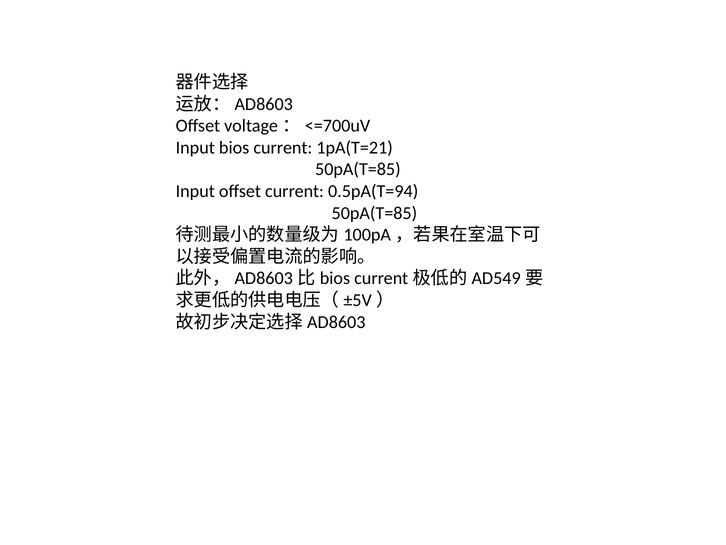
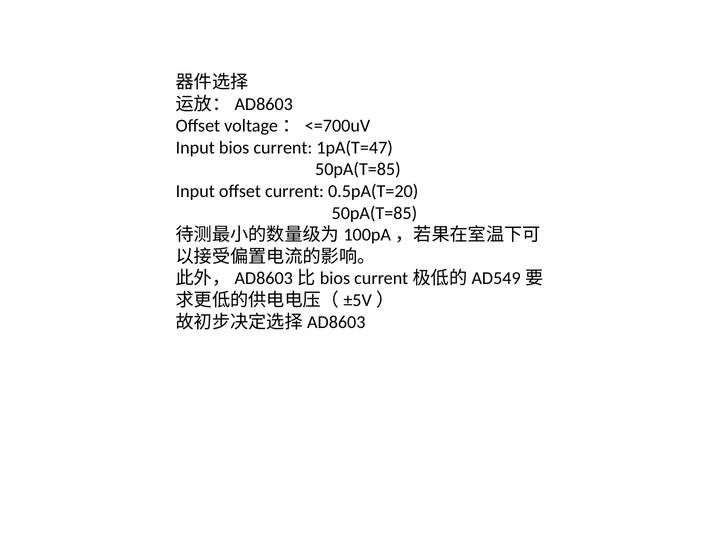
1pA(T=21: 1pA(T=21 -> 1pA(T=47
0.5pA(T=94: 0.5pA(T=94 -> 0.5pA(T=20
